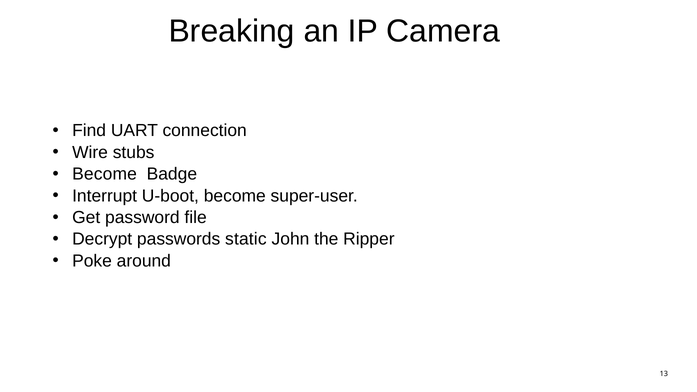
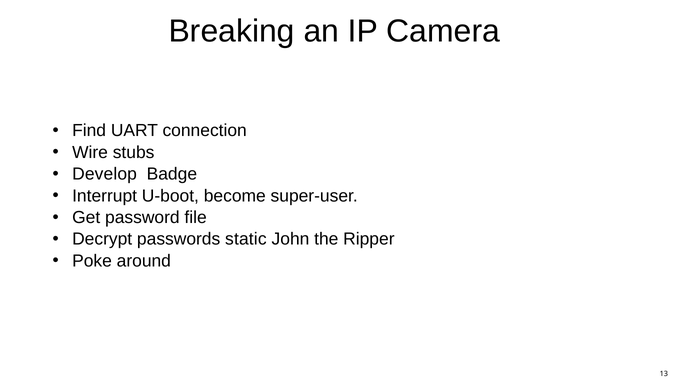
Become at (105, 174): Become -> Develop
